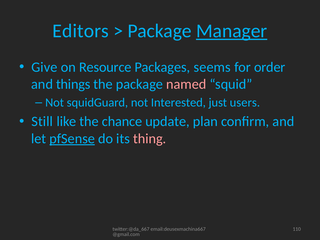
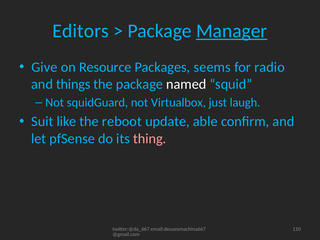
order: order -> radio
named colour: pink -> white
Interested: Interested -> Virtualbox
users: users -> laugh
Still: Still -> Suit
chance: chance -> reboot
plan: plan -> able
pfSense underline: present -> none
